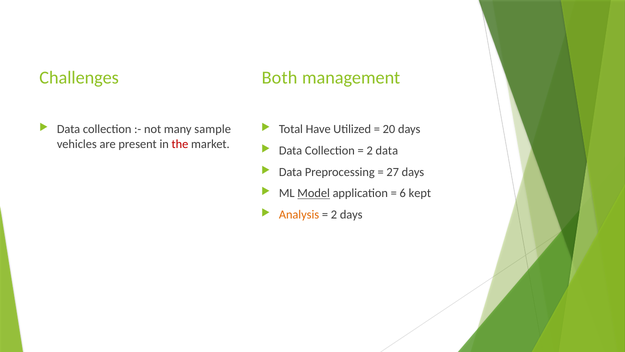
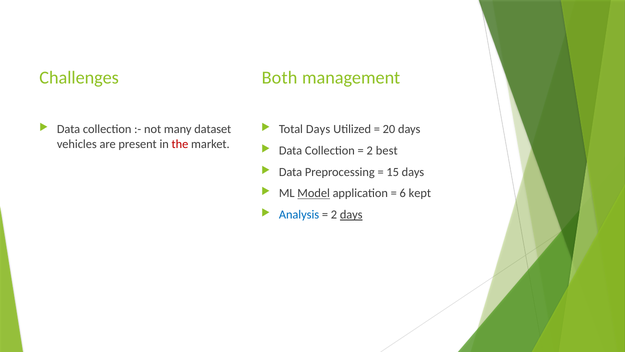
sample: sample -> dataset
Total Have: Have -> Days
2 data: data -> best
27: 27 -> 15
Analysis colour: orange -> blue
days at (351, 214) underline: none -> present
